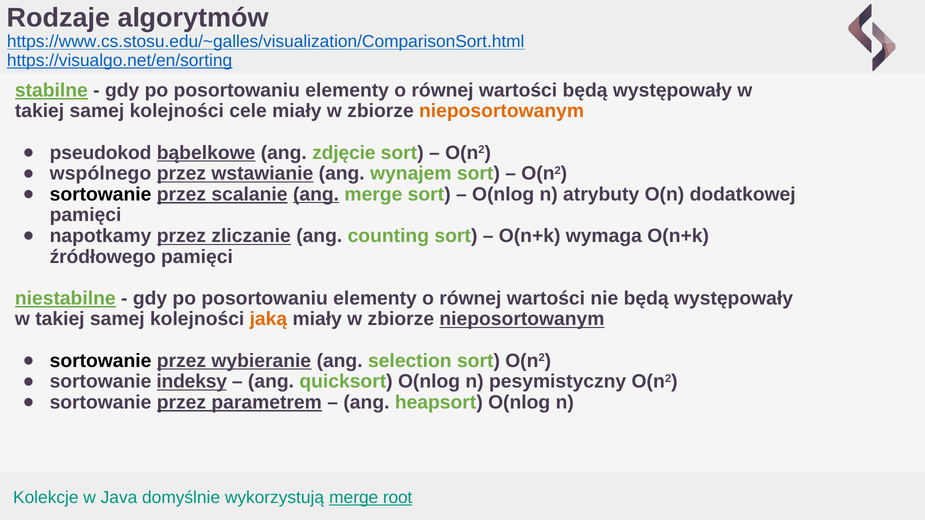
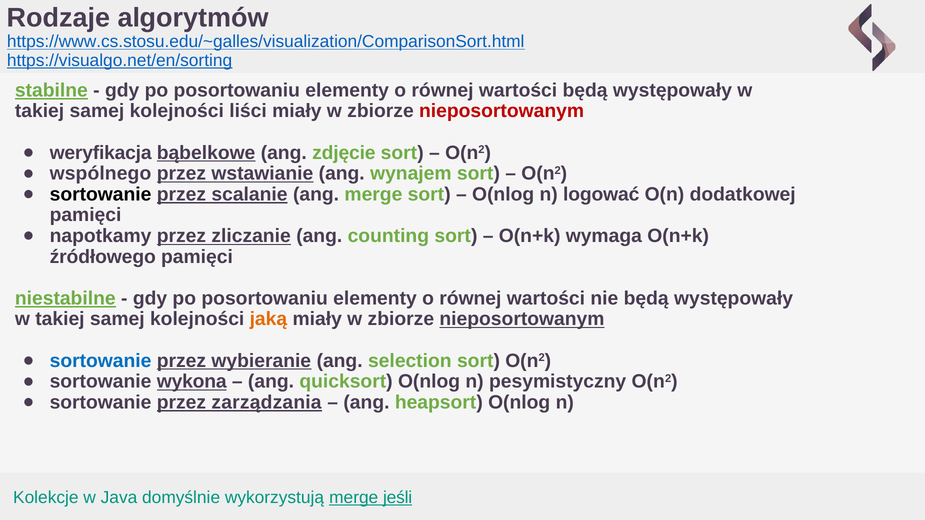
cele: cele -> liści
nieposortowanym at (502, 111) colour: orange -> red
pseudokod: pseudokod -> weryfikacja
ang at (316, 194) underline: present -> none
atrybuty: atrybuty -> logować
sortowanie at (101, 361) colour: black -> blue
indeksy: indeksy -> wykona
parametrem: parametrem -> zarządzania
root: root -> jeśli
